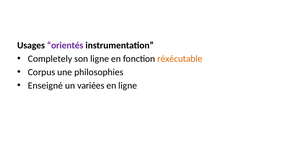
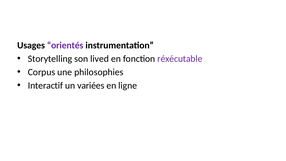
Completely: Completely -> Storytelling
son ligne: ligne -> lived
réxécutable colour: orange -> purple
Enseigné: Enseigné -> Interactif
